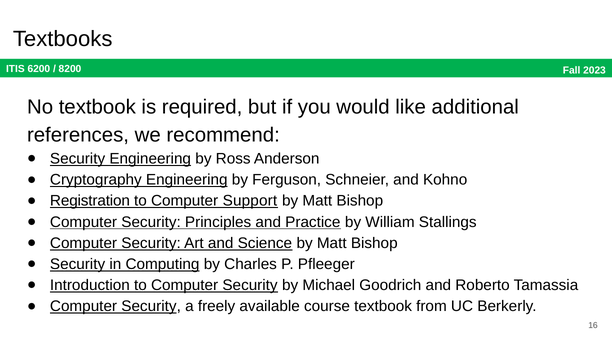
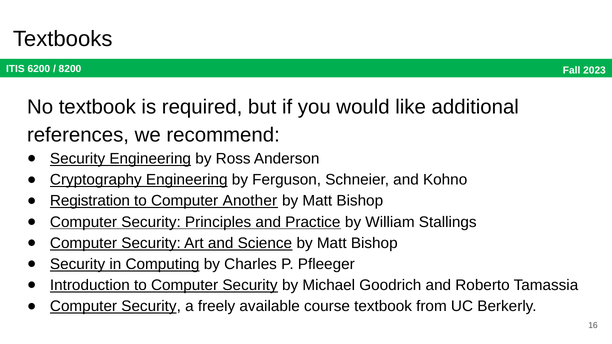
Support: Support -> Another
